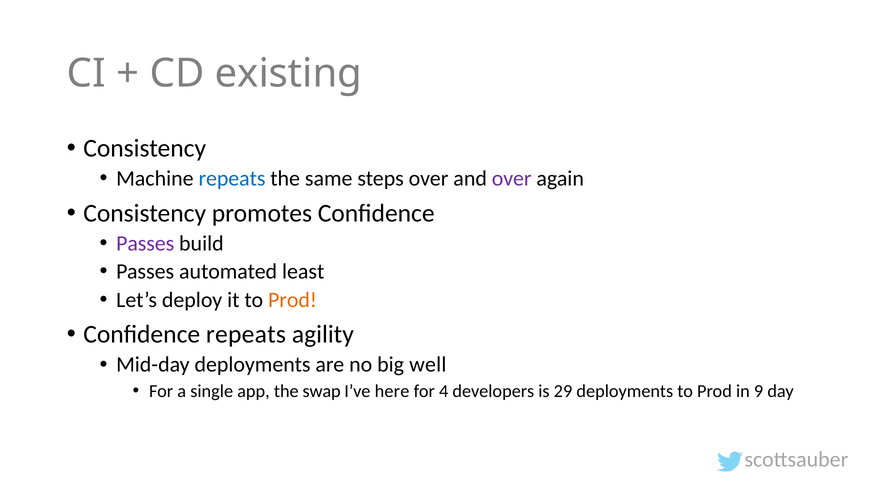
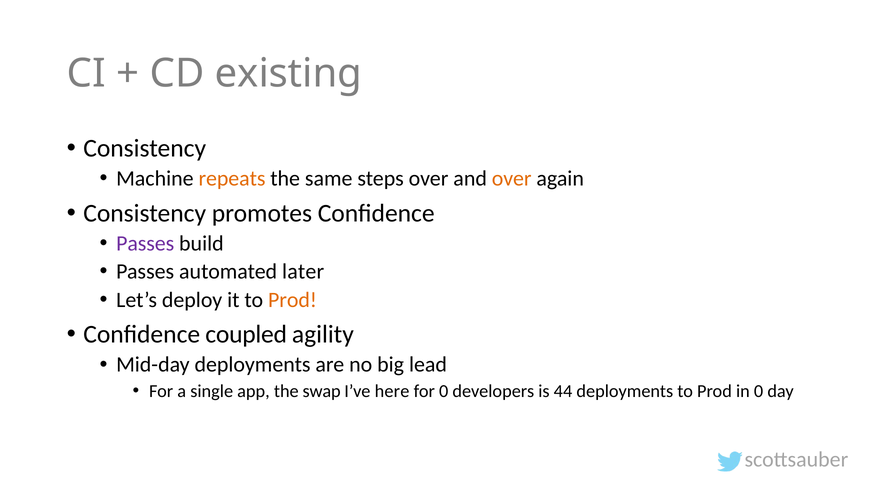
repeats at (232, 179) colour: blue -> orange
over at (512, 179) colour: purple -> orange
least: least -> later
Confidence repeats: repeats -> coupled
well: well -> lead
for 4: 4 -> 0
29: 29 -> 44
in 9: 9 -> 0
